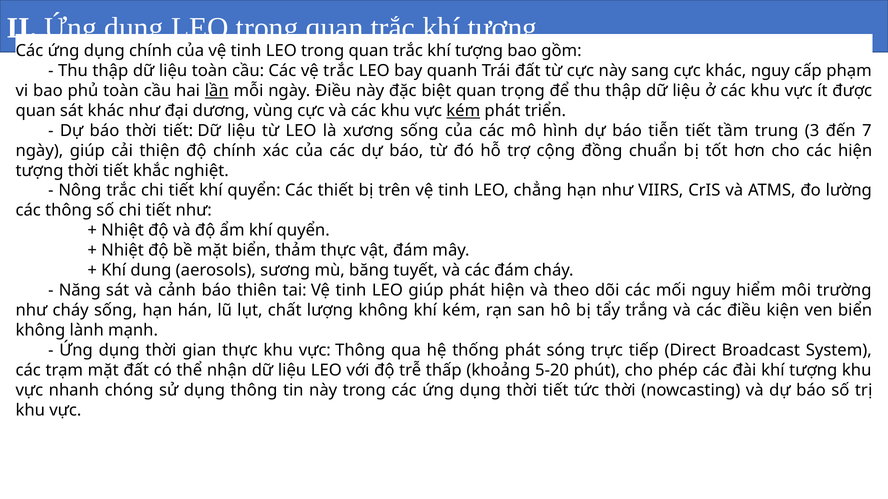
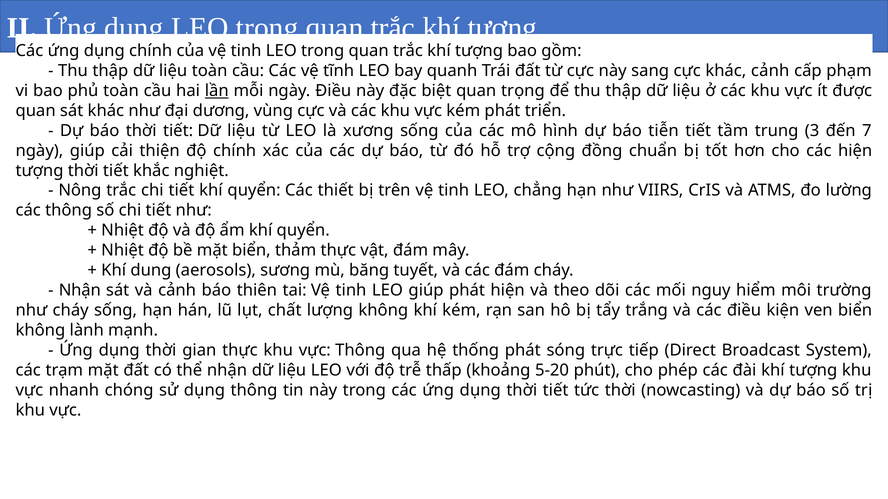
vệ trắc: trắc -> tĩnh
khác nguy: nguy -> cảnh
kém at (463, 111) underline: present -> none
Năng at (80, 291): Năng -> Nhận
